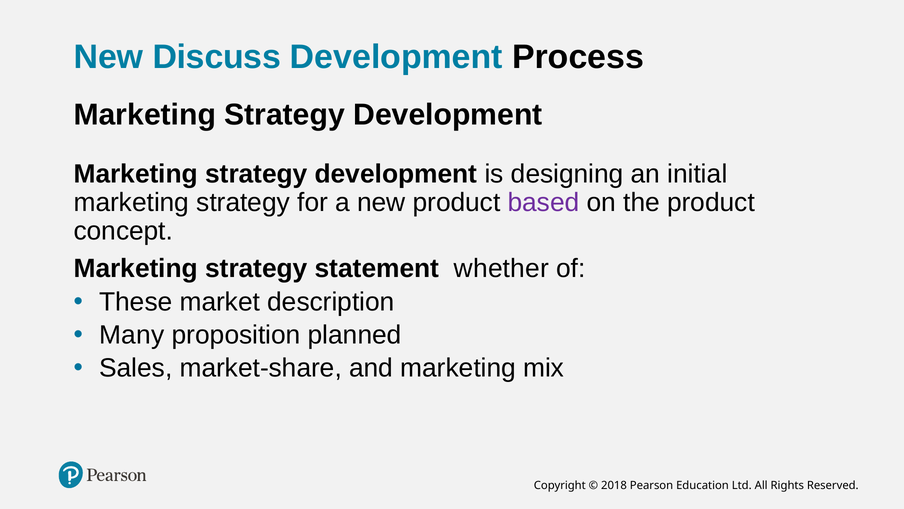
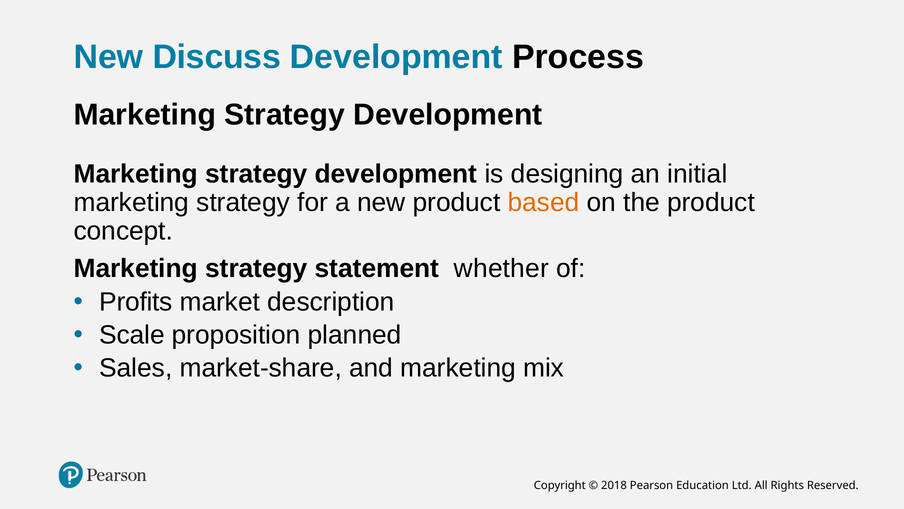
based colour: purple -> orange
These: These -> Profits
Many: Many -> Scale
